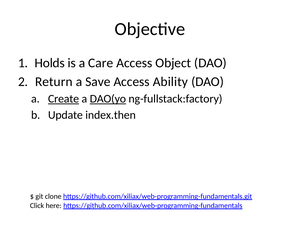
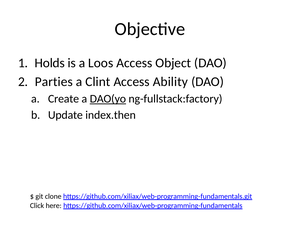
Care: Care -> Loos
Return: Return -> Parties
Save: Save -> Clint
Create underline: present -> none
